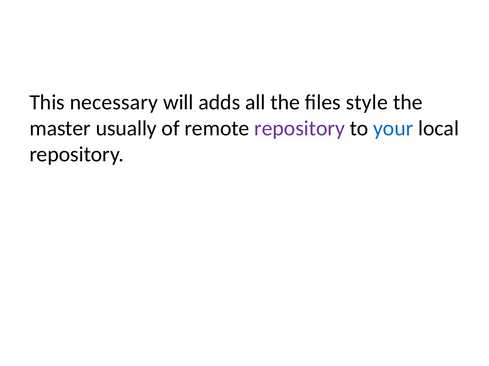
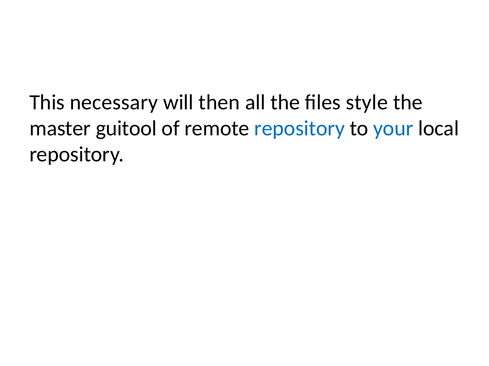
adds: adds -> then
usually: usually -> guitool
repository at (300, 129) colour: purple -> blue
